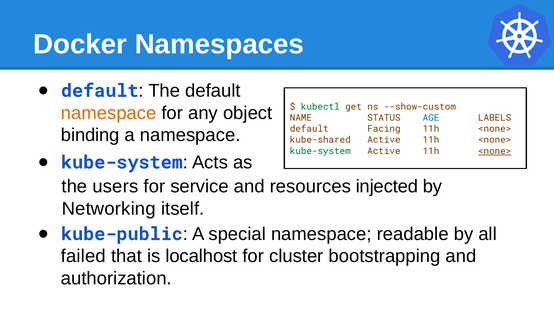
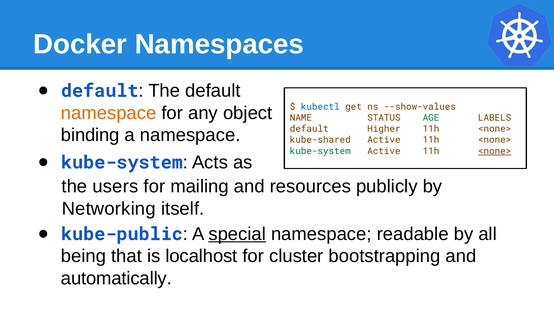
kubectl colour: green -> blue
--show-custom: --show-custom -> --show-values
AGE colour: blue -> green
Facing: Facing -> Higher
service: service -> mailing
injected: injected -> publicly
special underline: none -> present
failed: failed -> being
authorization: authorization -> automatically
